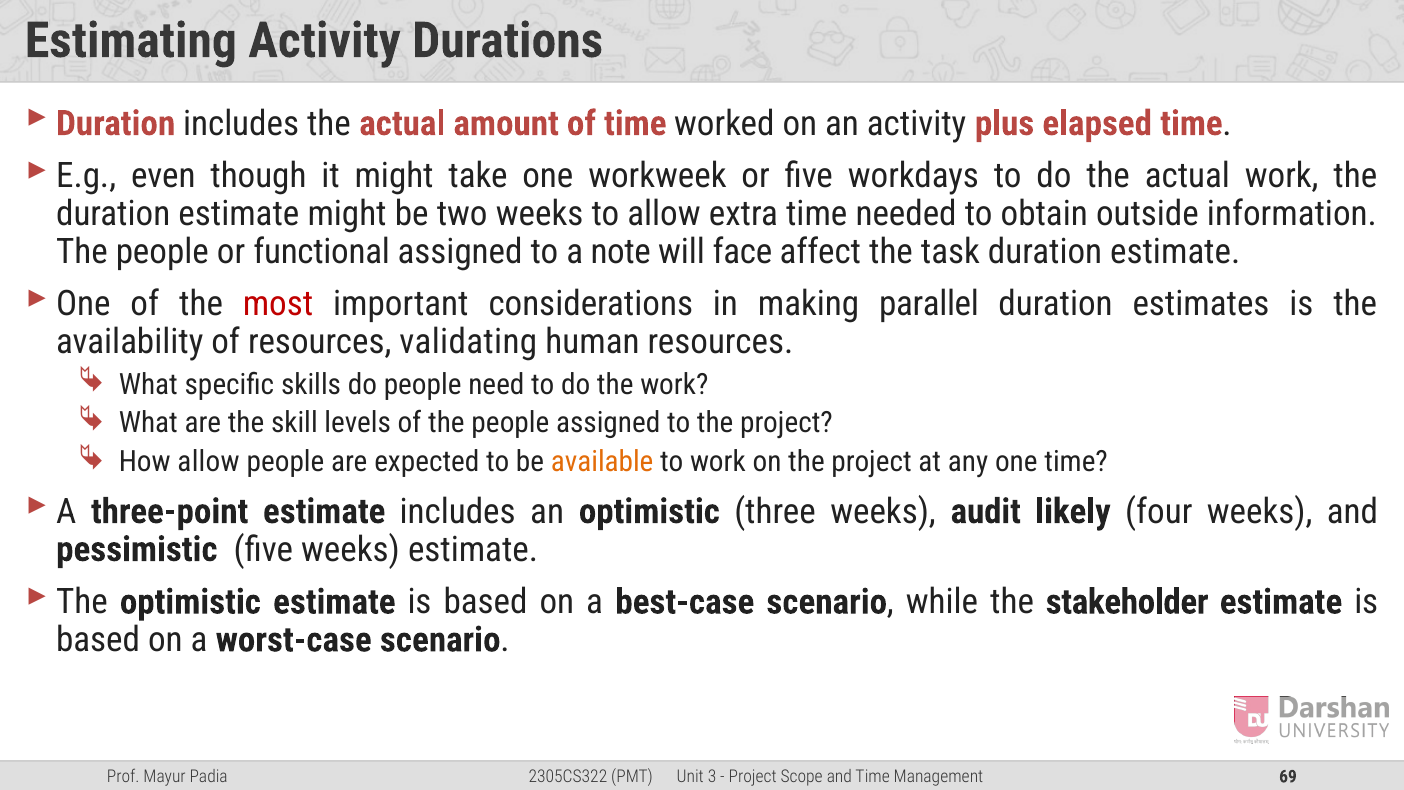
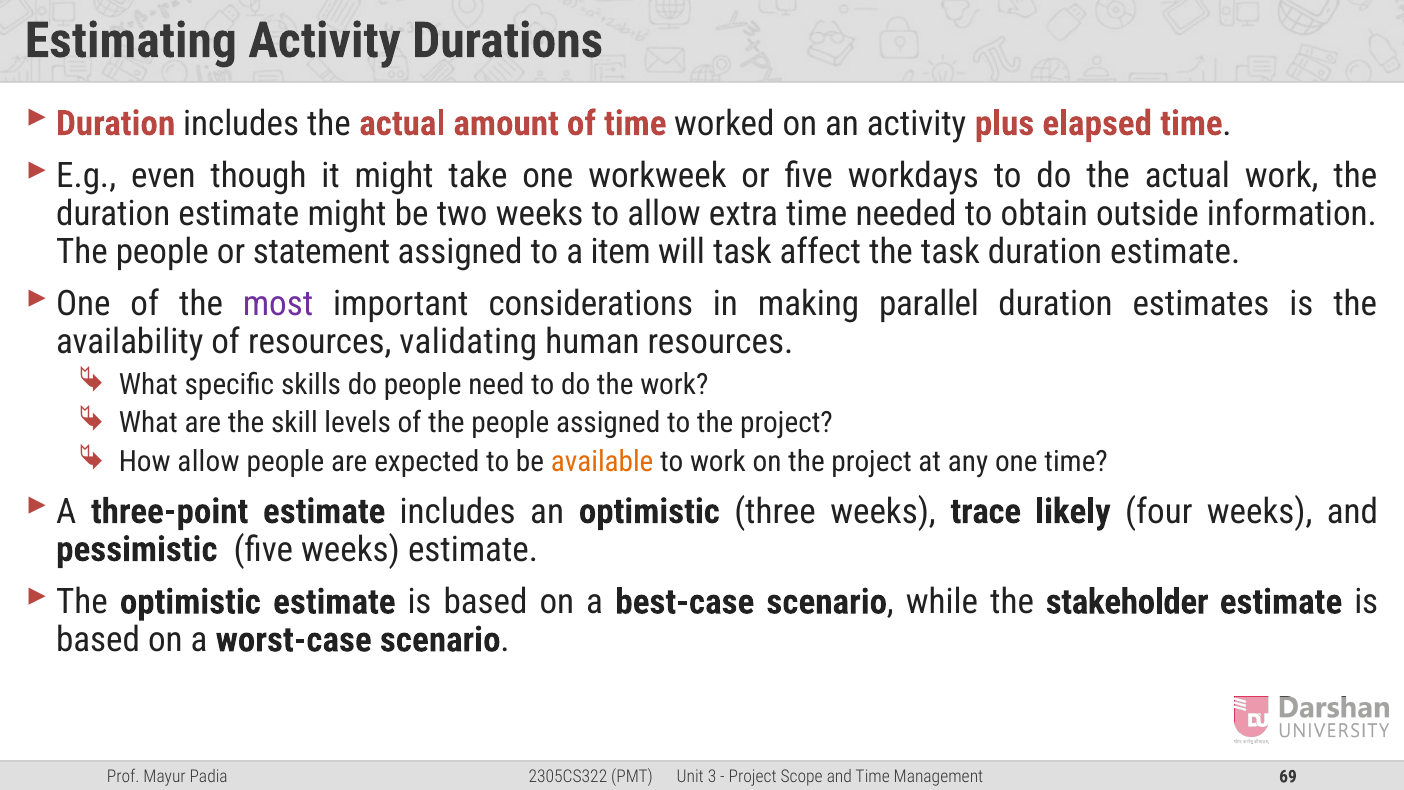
functional: functional -> statement
note: note -> item
will face: face -> task
most colour: red -> purple
audit: audit -> trace
